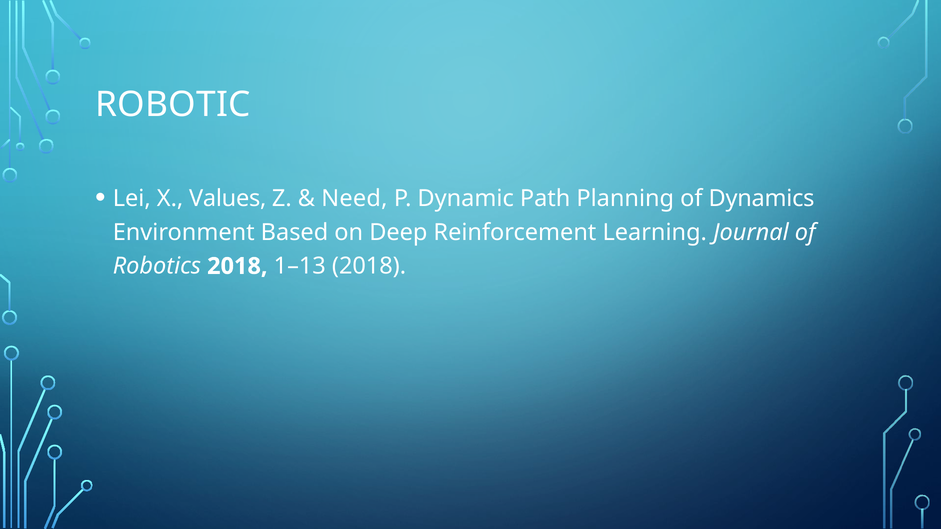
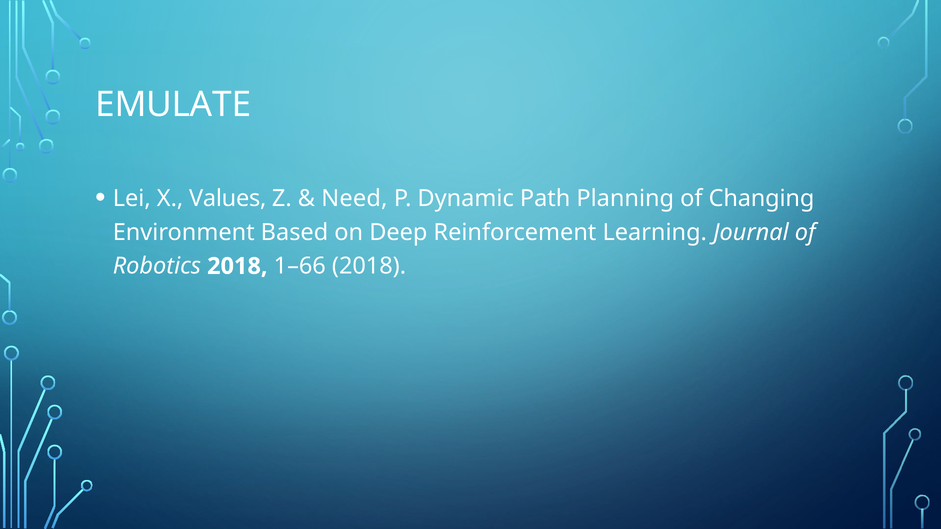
ROBOTIC: ROBOTIC -> EMULATE
Dynamics: Dynamics -> Changing
1–13: 1–13 -> 1–66
